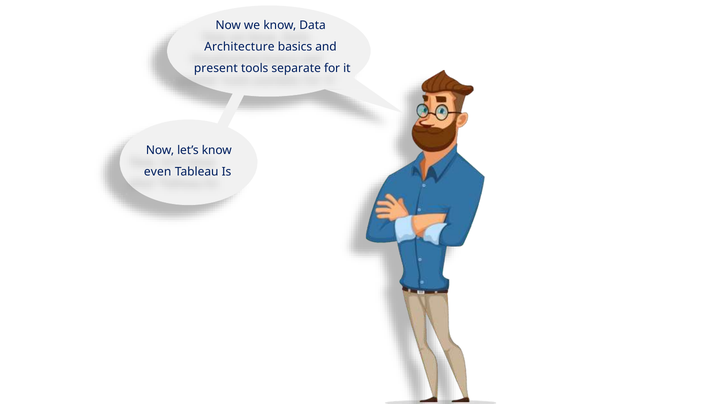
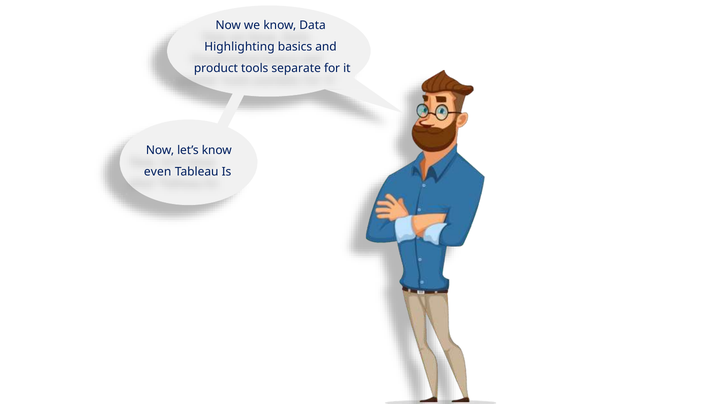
Architecture: Architecture -> Highlighting
present: present -> product
